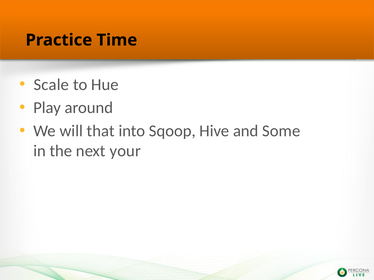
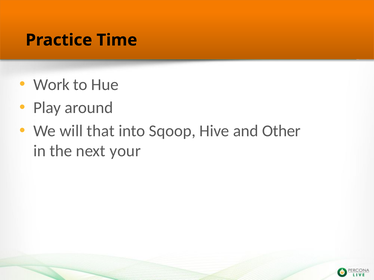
Scale: Scale -> Work
Some: Some -> Other
